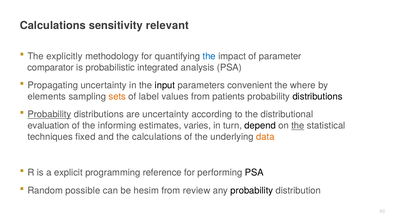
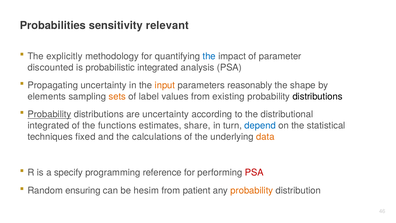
Calculations at (53, 26): Calculations -> Probabilities
comparator: comparator -> discounted
input colour: black -> orange
convenient: convenient -> reasonably
where: where -> shape
patients: patients -> existing
evaluation at (48, 126): evaluation -> integrated
informing: informing -> functions
varies: varies -> share
depend colour: black -> blue
the at (298, 126) underline: present -> none
explicit: explicit -> specify
PSA at (254, 172) colour: black -> red
possible: possible -> ensuring
review: review -> patient
probability at (252, 190) colour: black -> orange
